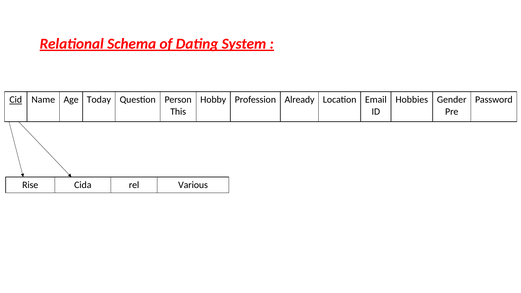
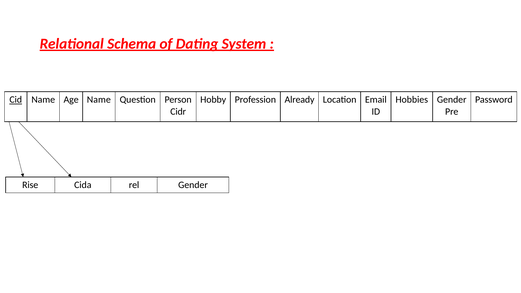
Age Today: Today -> Name
This: This -> Cidr
rel Various: Various -> Gender
